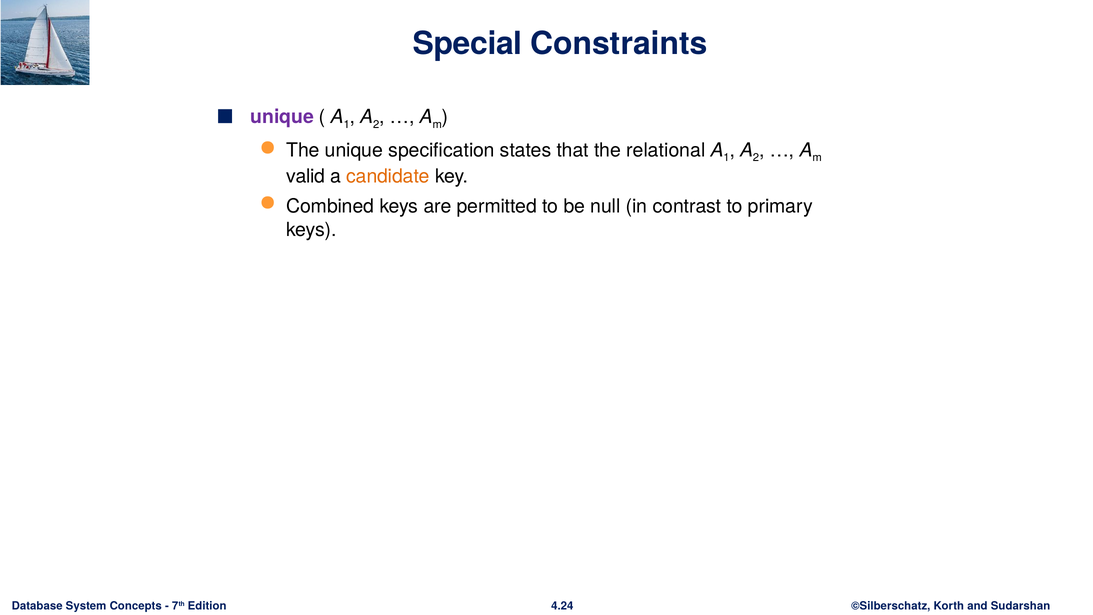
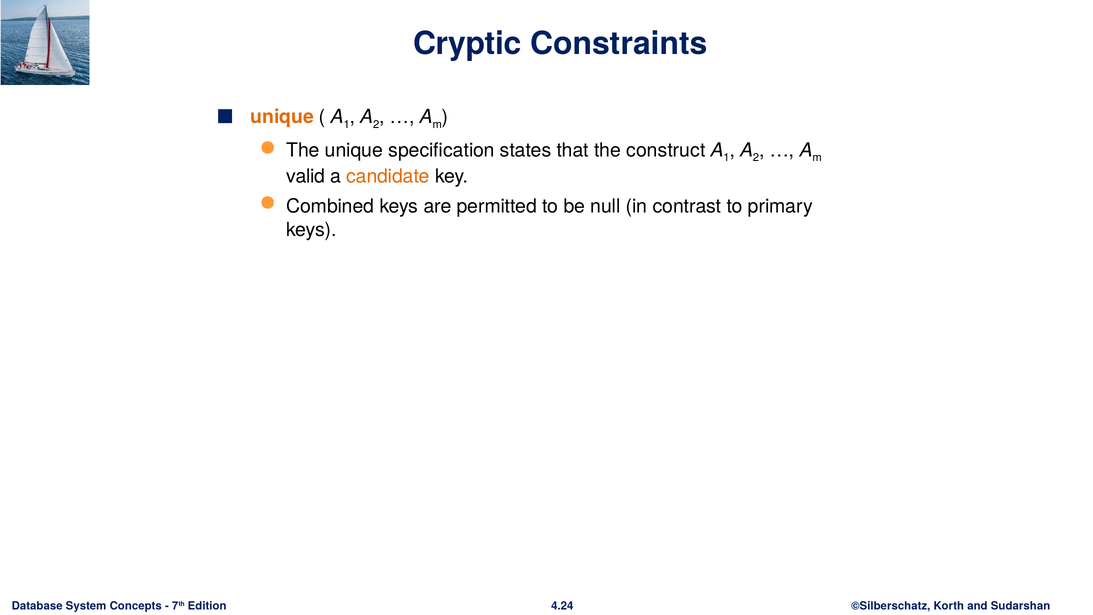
Special: Special -> Cryptic
unique at (282, 117) colour: purple -> orange
relational: relational -> construct
